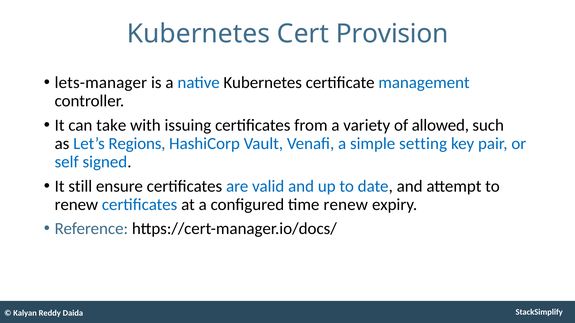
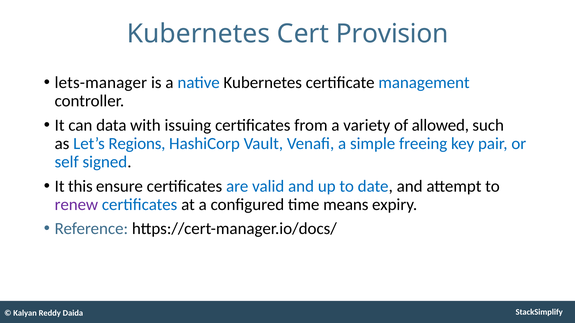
take: take -> data
setting: setting -> freeing
still: still -> this
renew at (76, 205) colour: black -> purple
time renew: renew -> means
